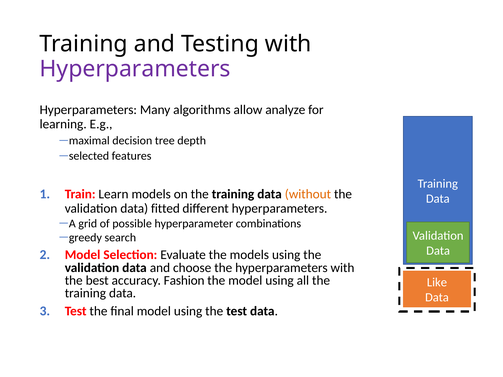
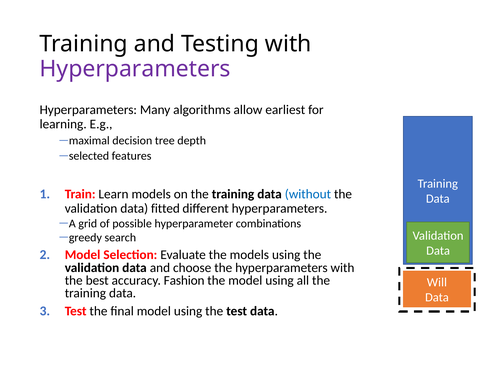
analyze: analyze -> earliest
without colour: orange -> blue
Like: Like -> Will
